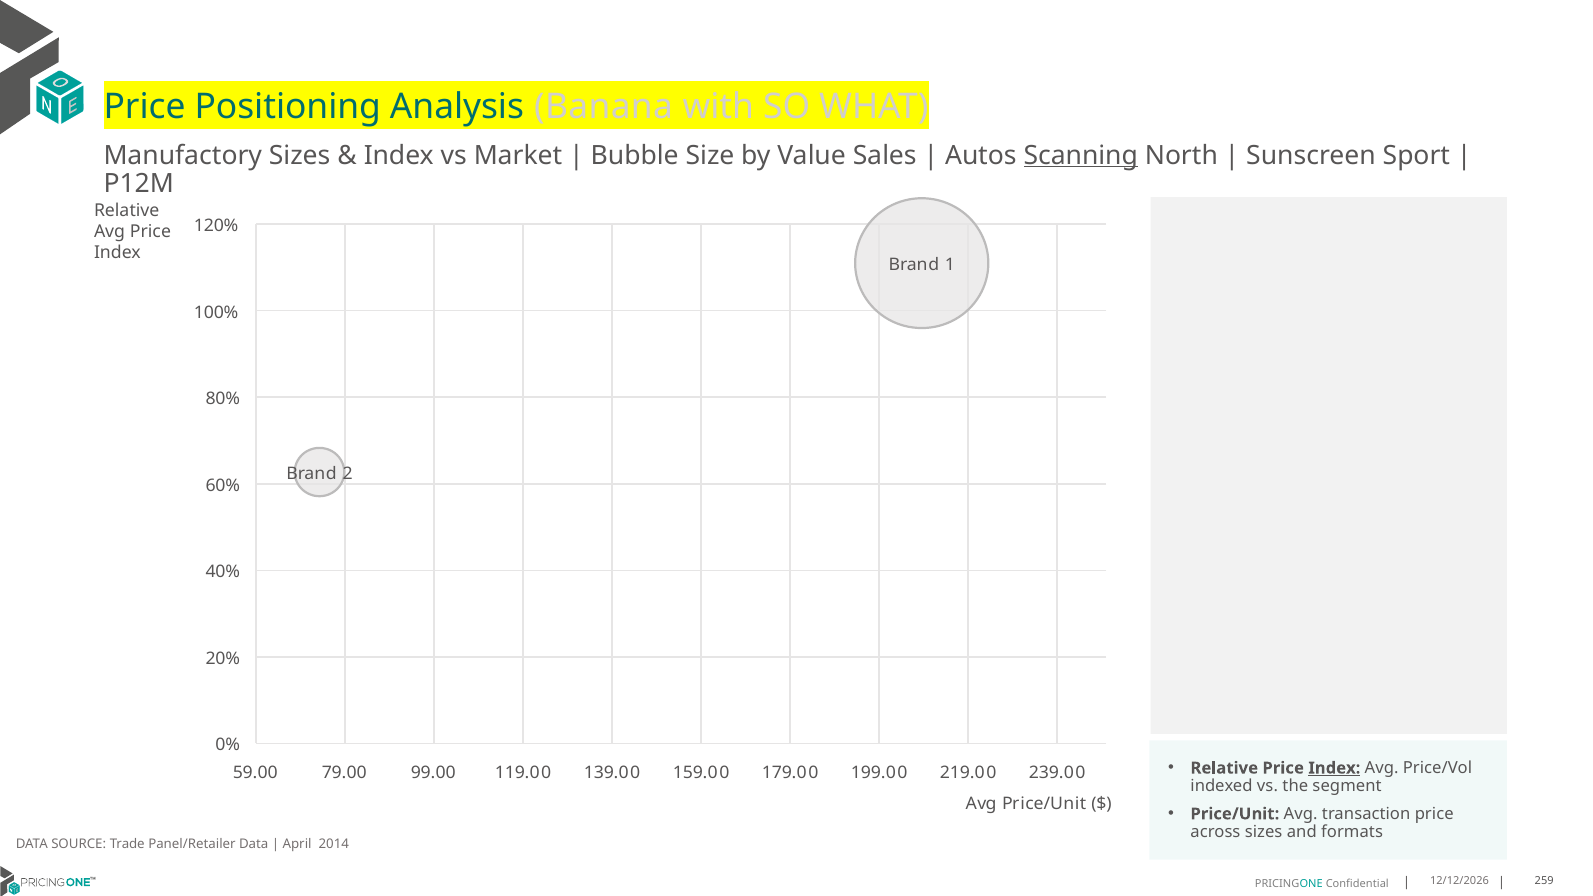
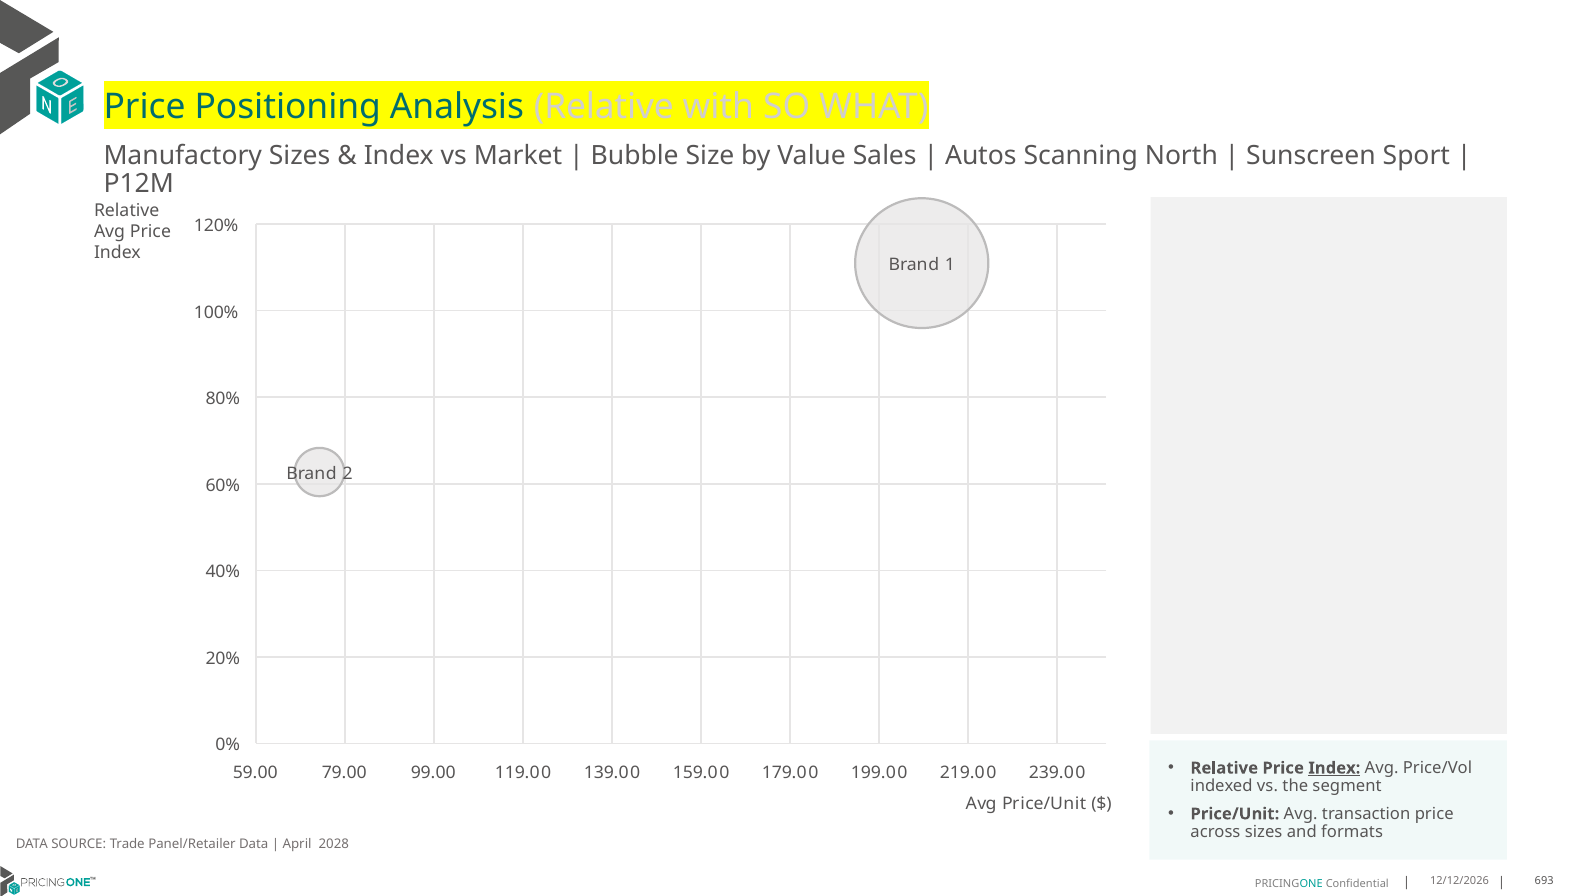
Analysis Banana: Banana -> Relative
Scanning underline: present -> none
2014: 2014 -> 2028
259: 259 -> 693
